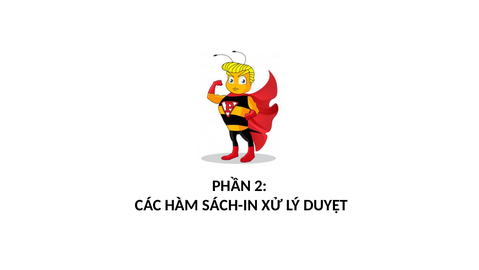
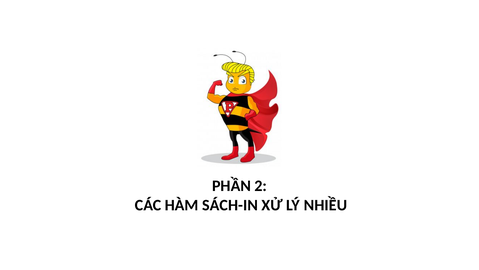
DUYỆT: DUYỆT -> NHIỀU
